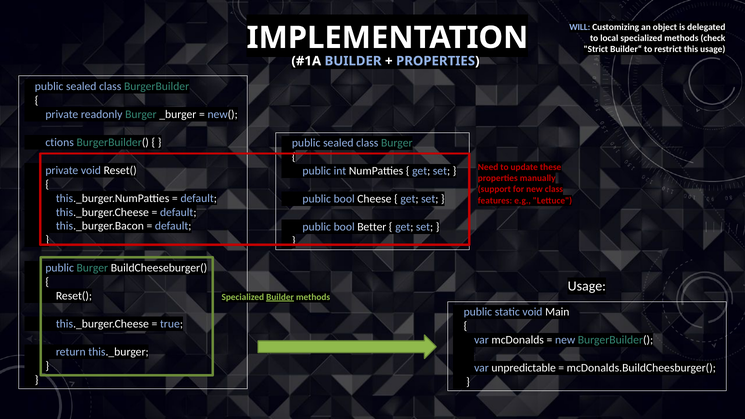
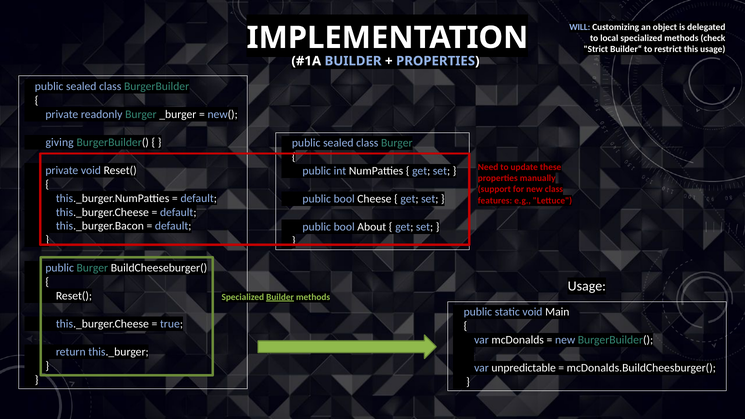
ctions: ctions -> giving
Better: Better -> About
